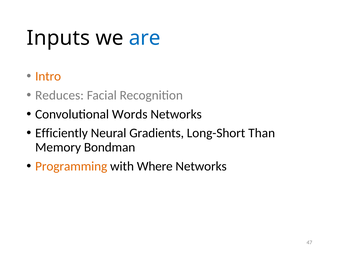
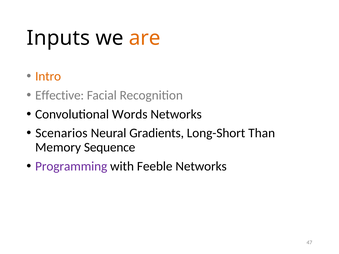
are colour: blue -> orange
Reduces: Reduces -> Effective
Efficiently: Efficiently -> Scenarios
Bondman: Bondman -> Sequence
Programming colour: orange -> purple
Where: Where -> Feeble
